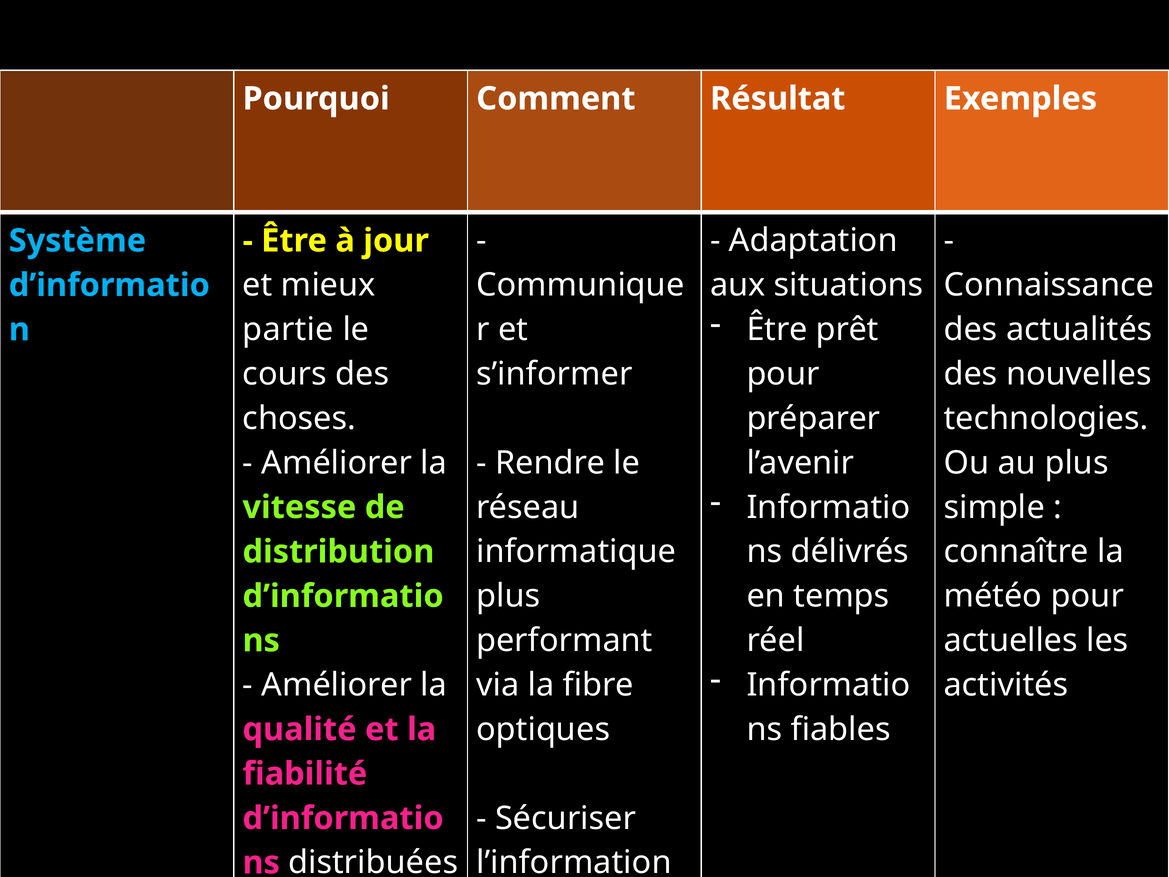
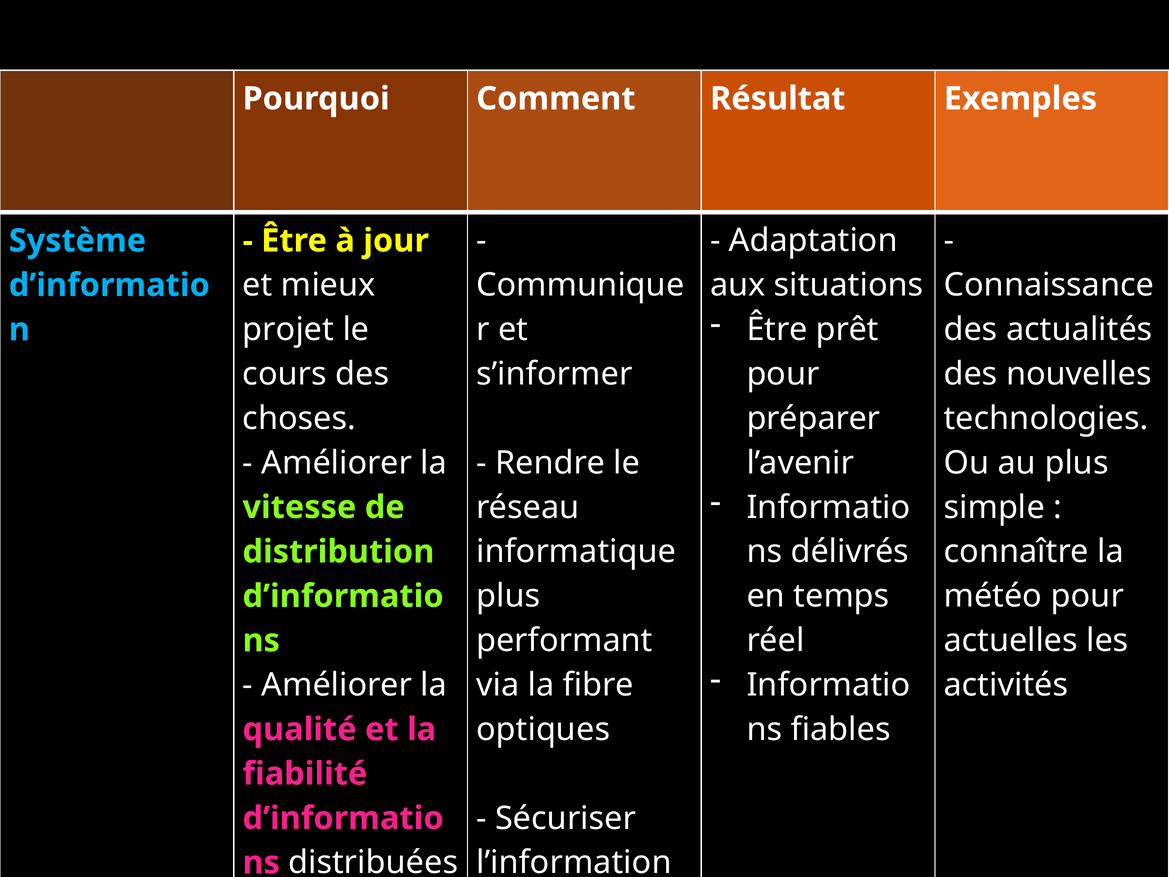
partie: partie -> projet
